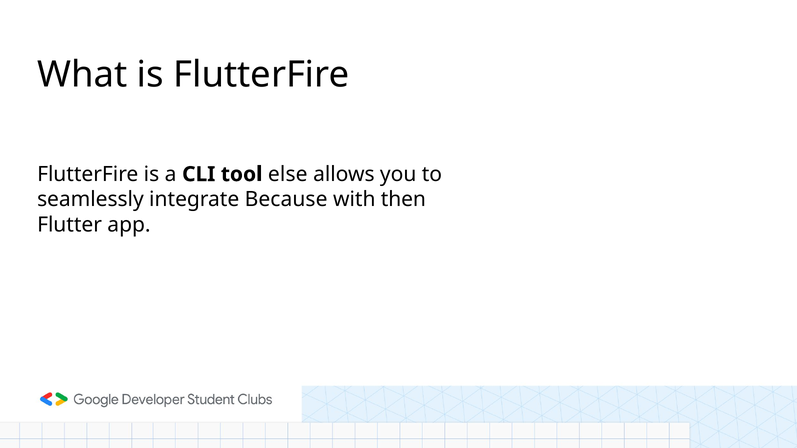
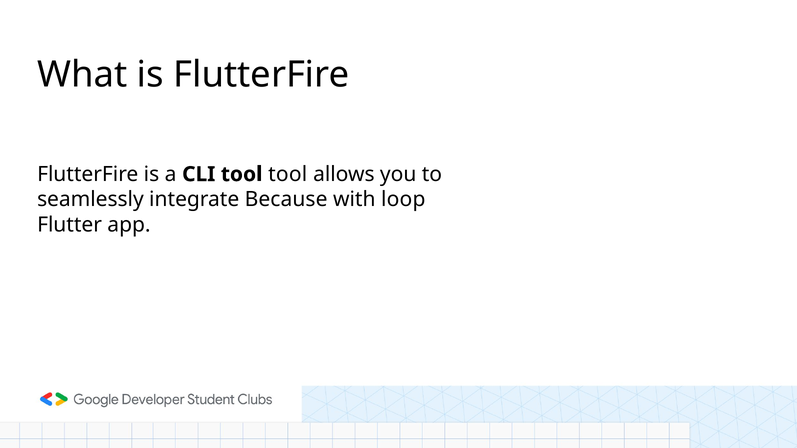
tool else: else -> tool
then: then -> loop
